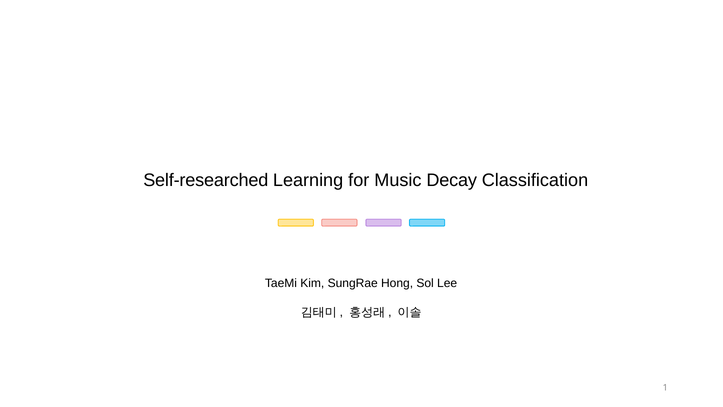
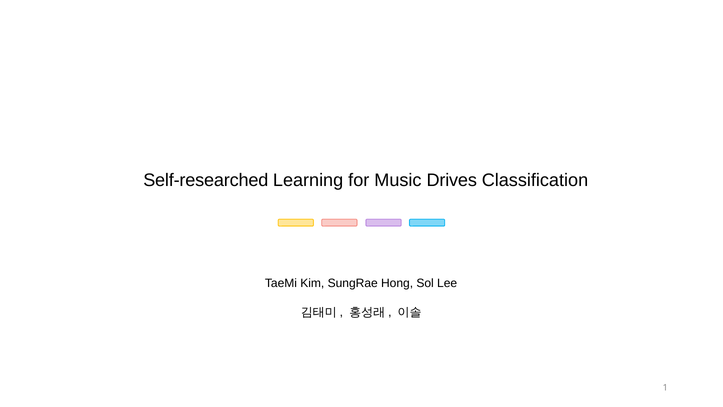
Decay: Decay -> Drives
